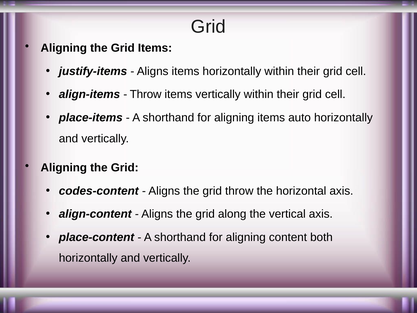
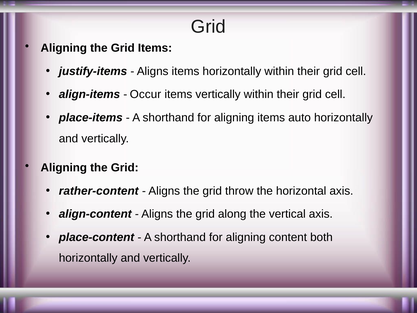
Throw at (146, 94): Throw -> Occur
codes-content: codes-content -> rather-content
